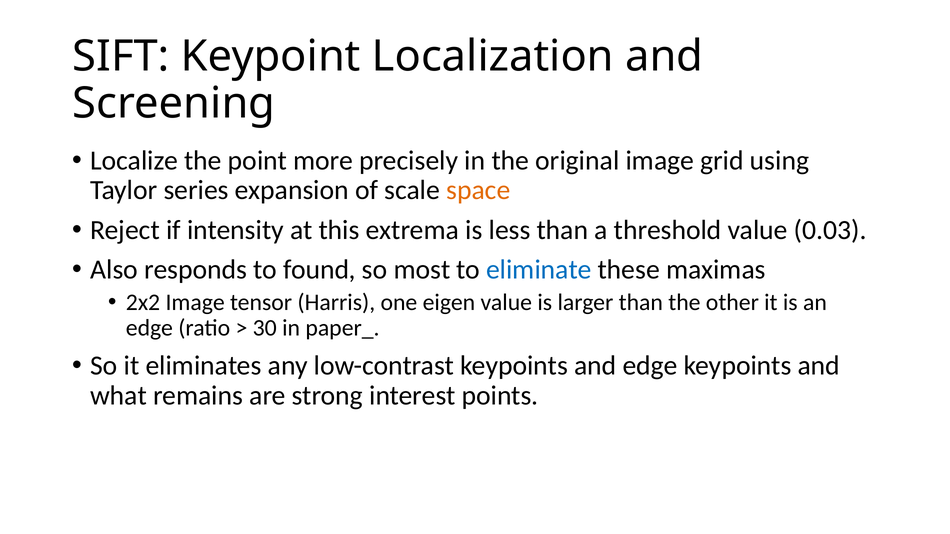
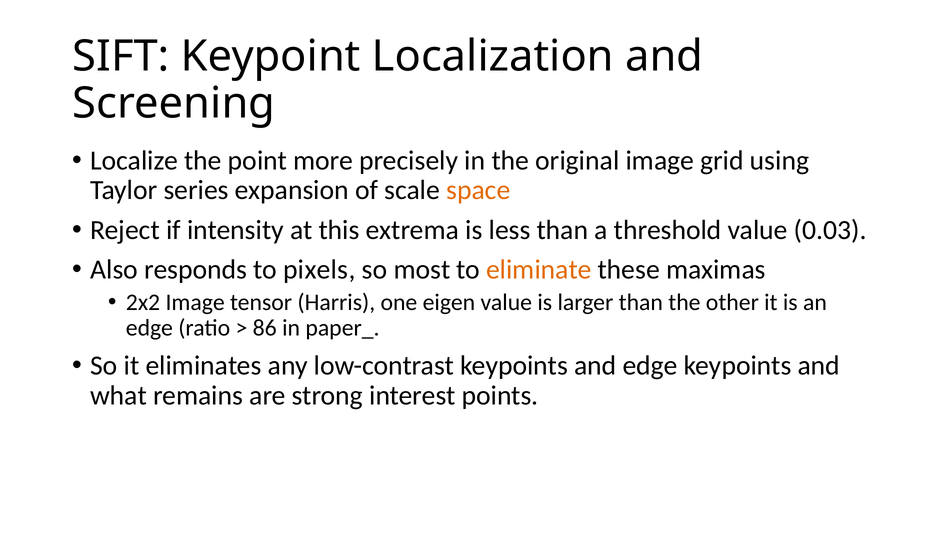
found: found -> pixels
eliminate colour: blue -> orange
30: 30 -> 86
